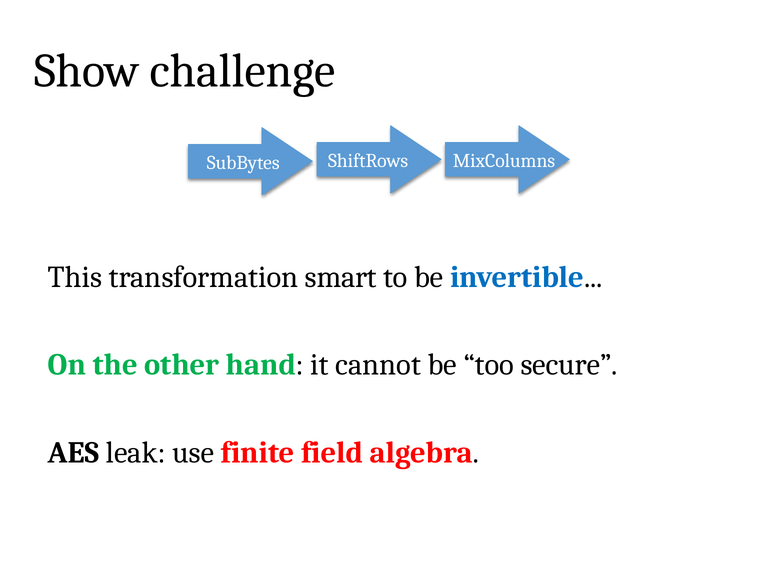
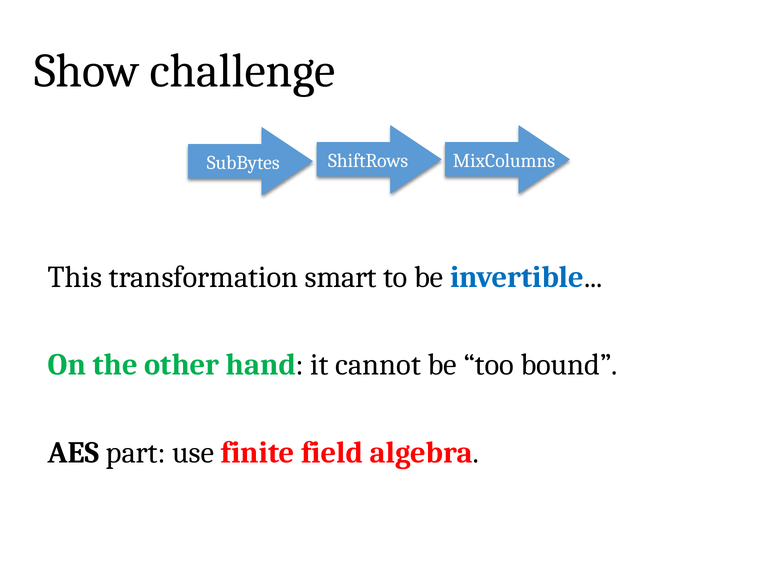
secure: secure -> bound
leak: leak -> part
